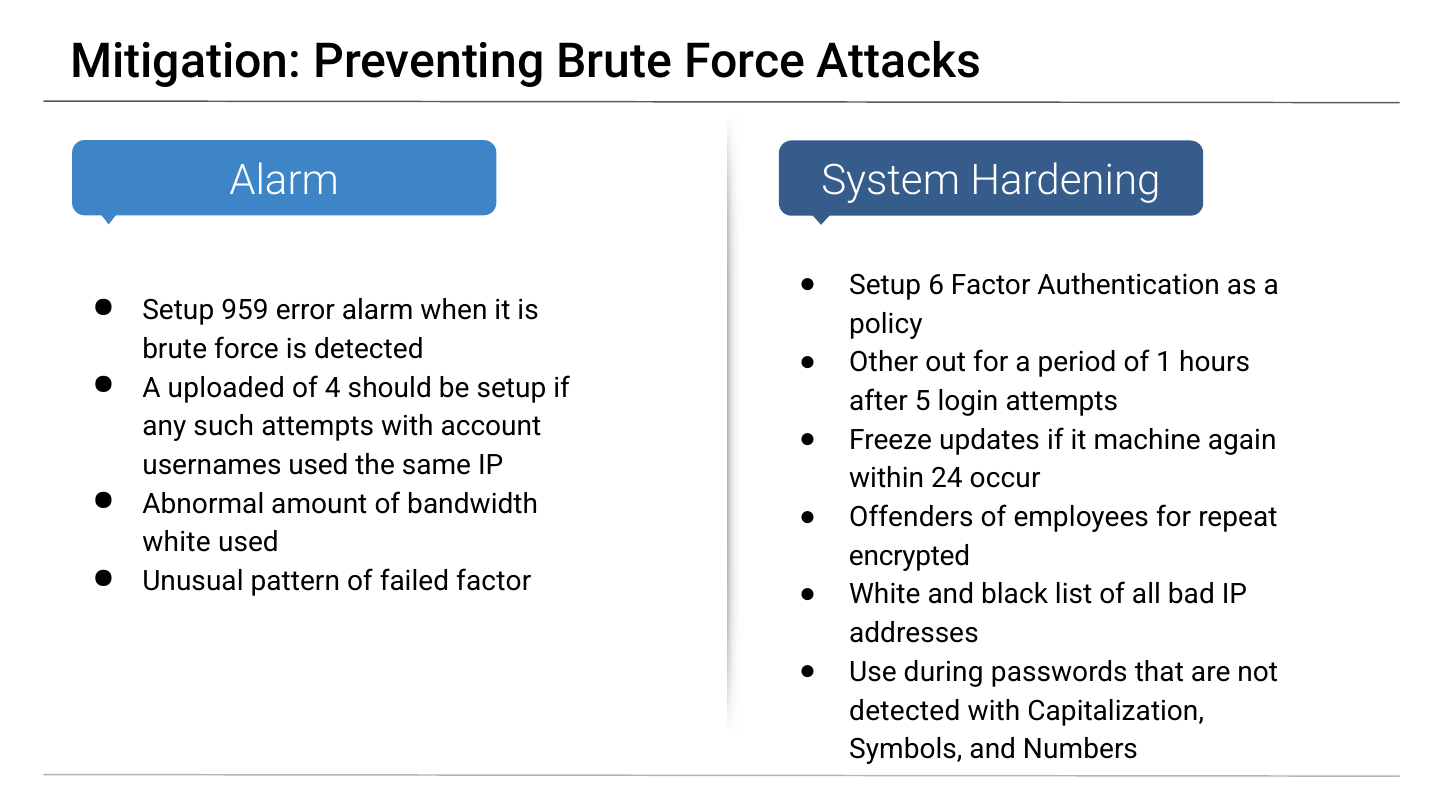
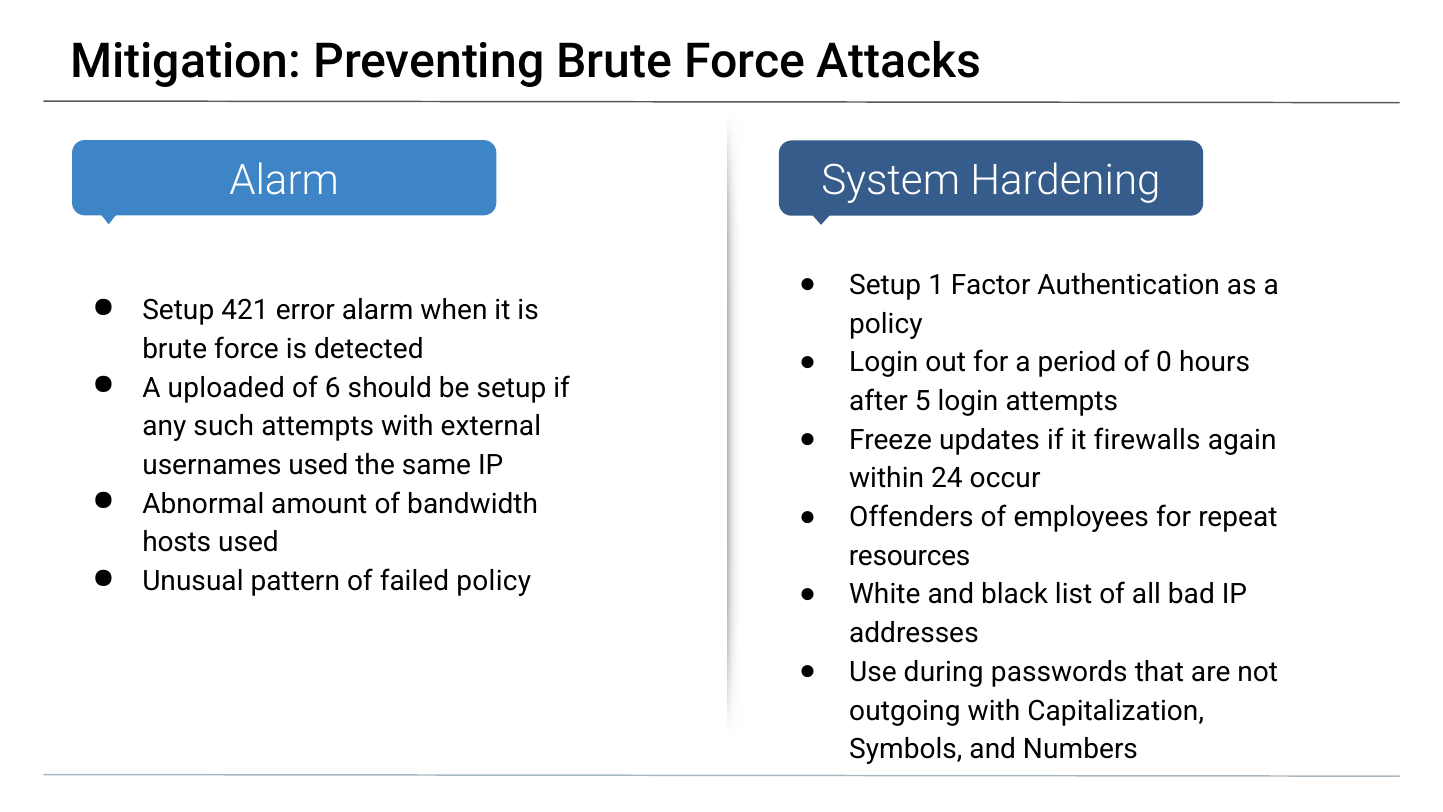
6: 6 -> 1
959: 959 -> 421
Other at (884, 362): Other -> Login
1: 1 -> 0
4: 4 -> 6
account: account -> external
machine: machine -> firewalls
white at (177, 542): white -> hosts
encrypted: encrypted -> resources
failed factor: factor -> policy
detected at (905, 711): detected -> outgoing
